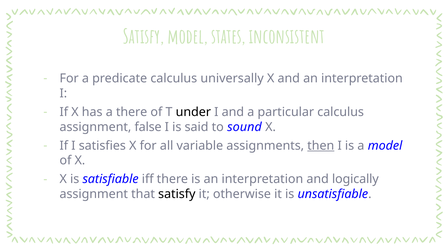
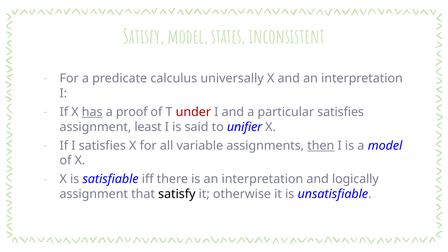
has underline: none -> present
a there: there -> proof
under colour: black -> red
particular calculus: calculus -> satisfies
false: false -> least
sound: sound -> unifier
